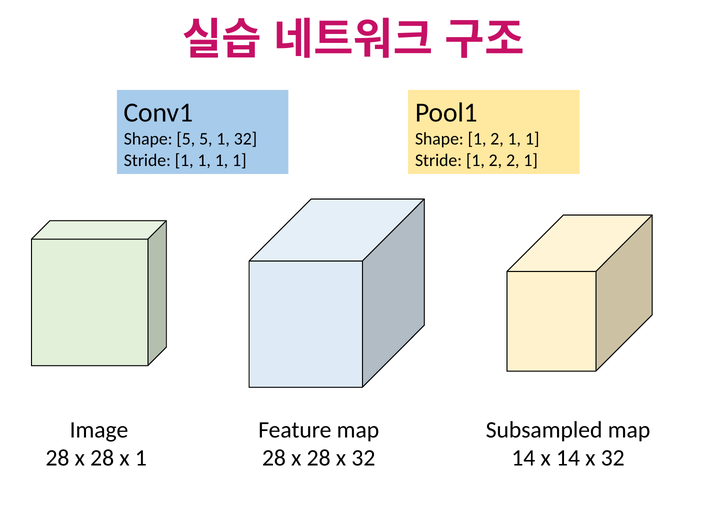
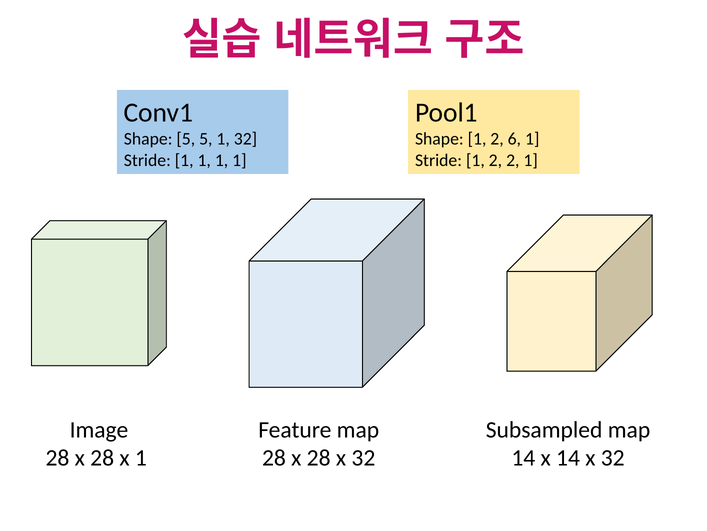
1 2 1: 1 -> 6
